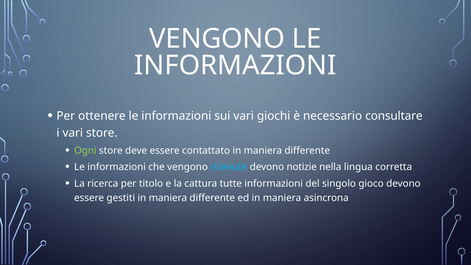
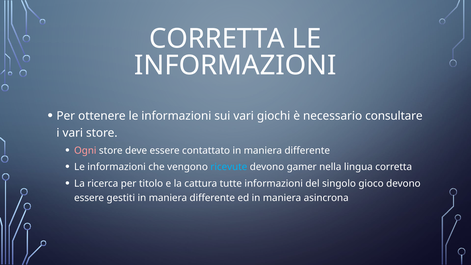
VENGONO at (217, 39): VENGONO -> CORRETTA
Ogni colour: light green -> pink
notizie: notizie -> gamer
